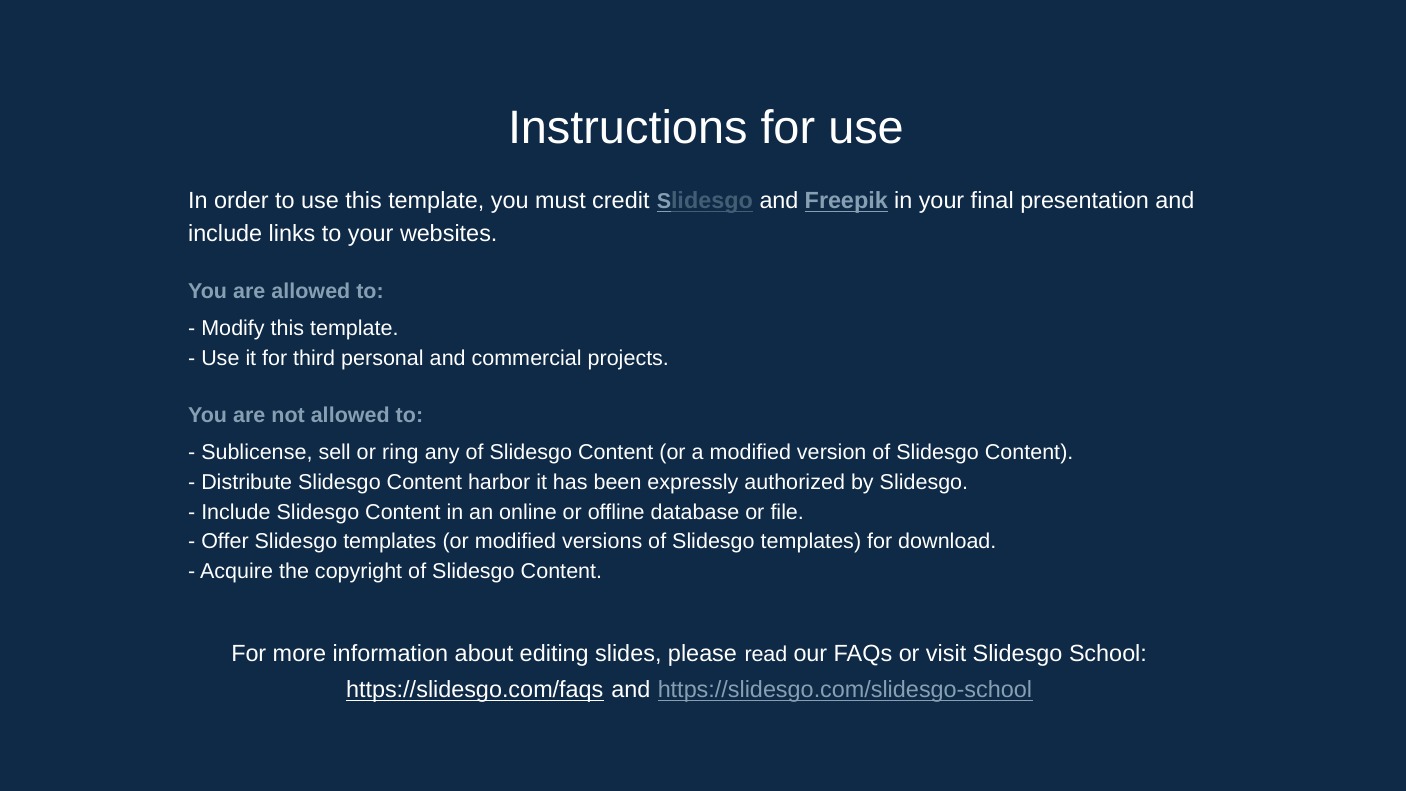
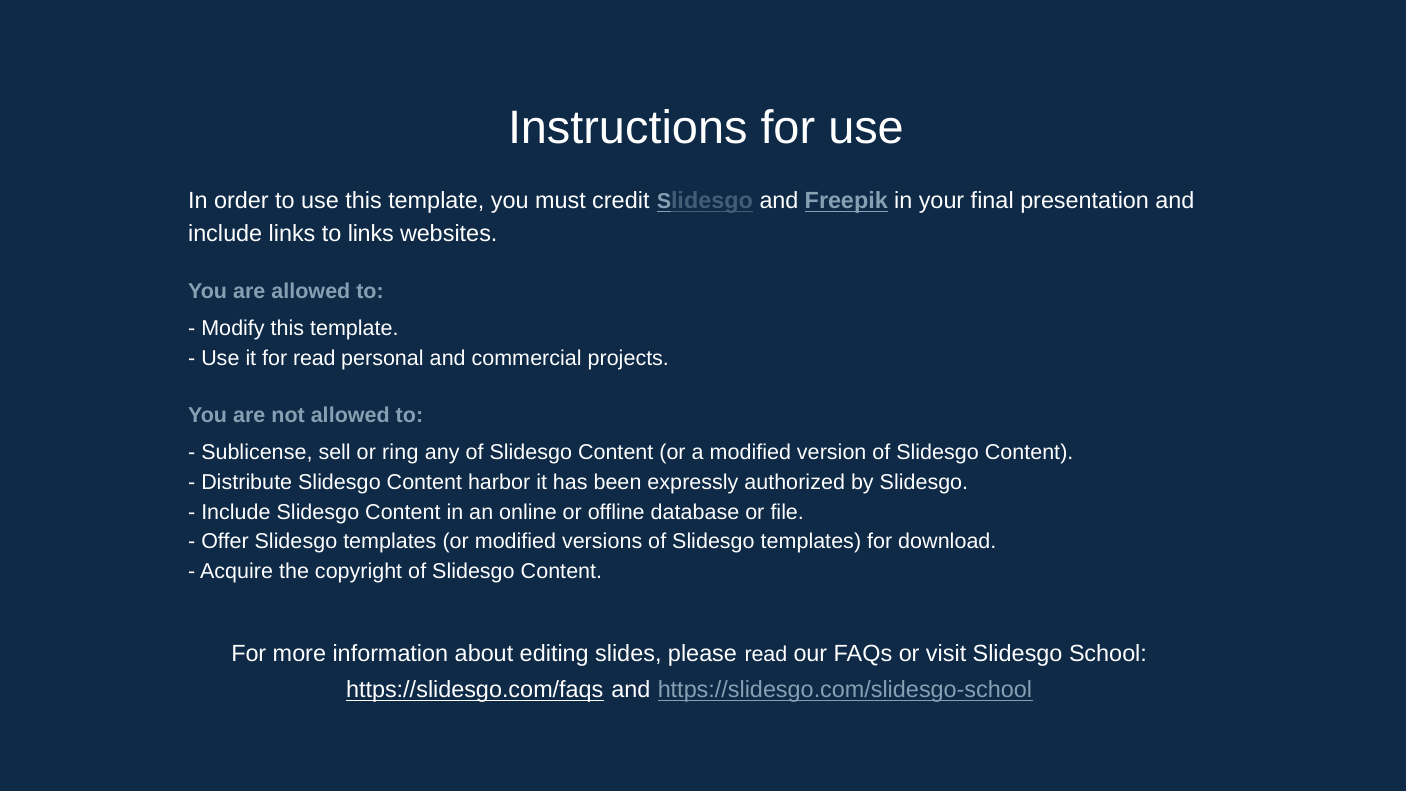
to your: your -> links
for third: third -> read
